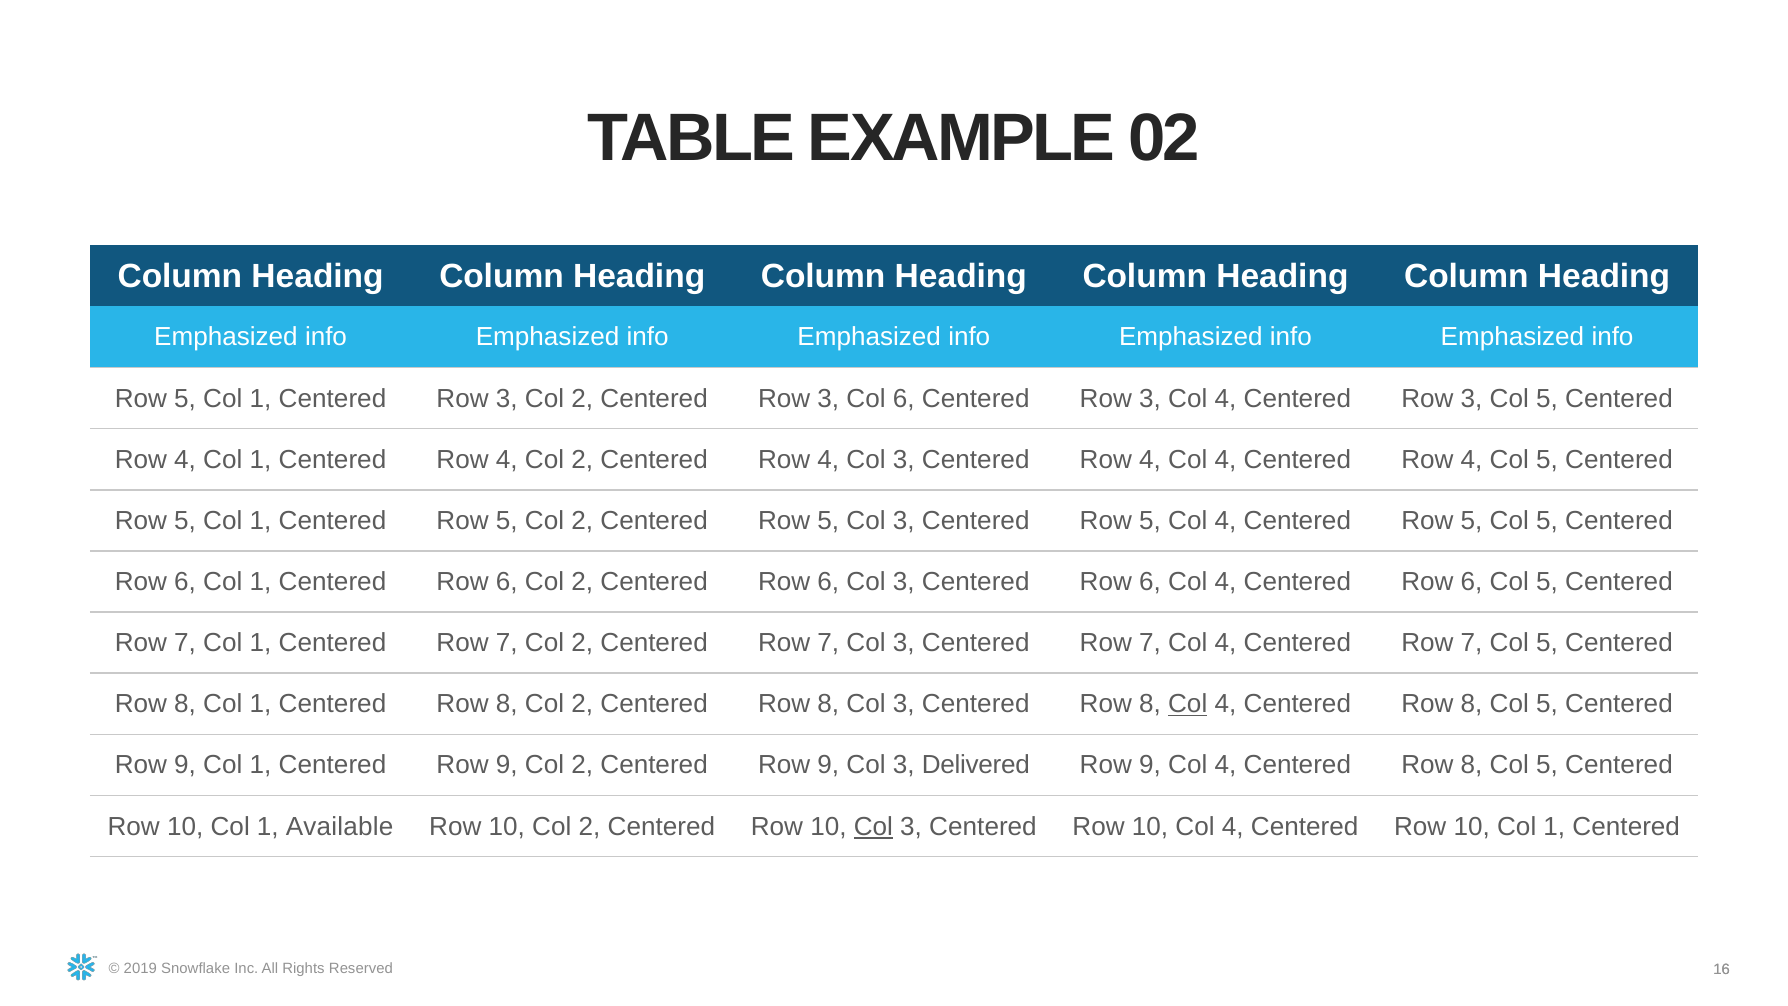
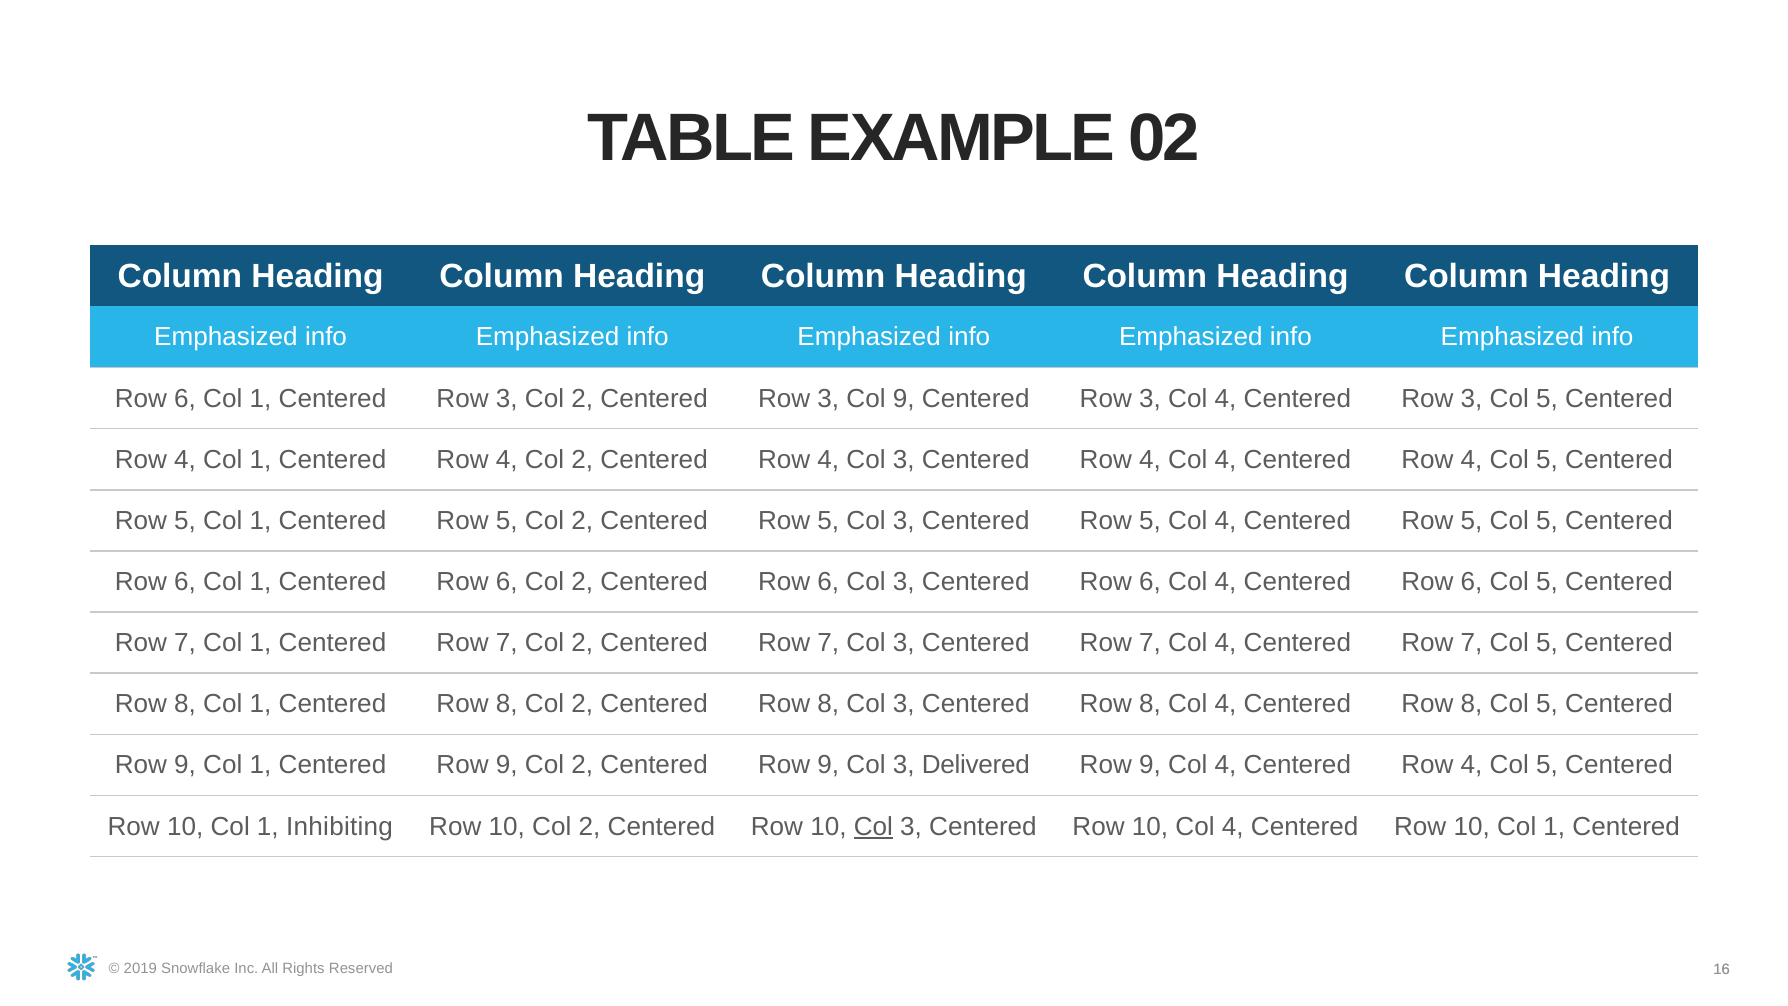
5 at (185, 398): 5 -> 6
Col 6: 6 -> 9
Col at (1188, 704) underline: present -> none
8 at (1472, 765): 8 -> 4
Available: Available -> Inhibiting
